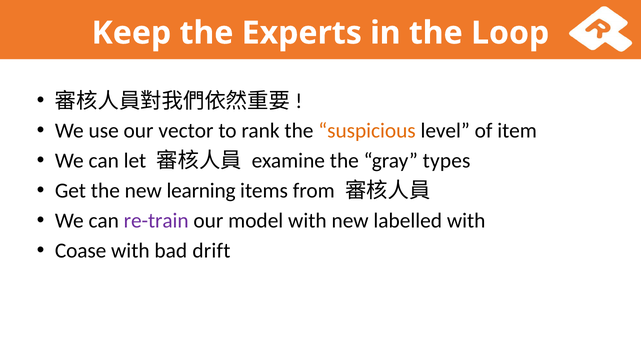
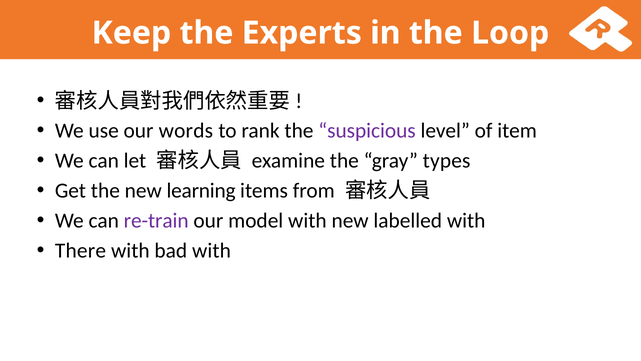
vector: vector -> words
suspicious colour: orange -> purple
Coase: Coase -> There
bad drift: drift -> with
